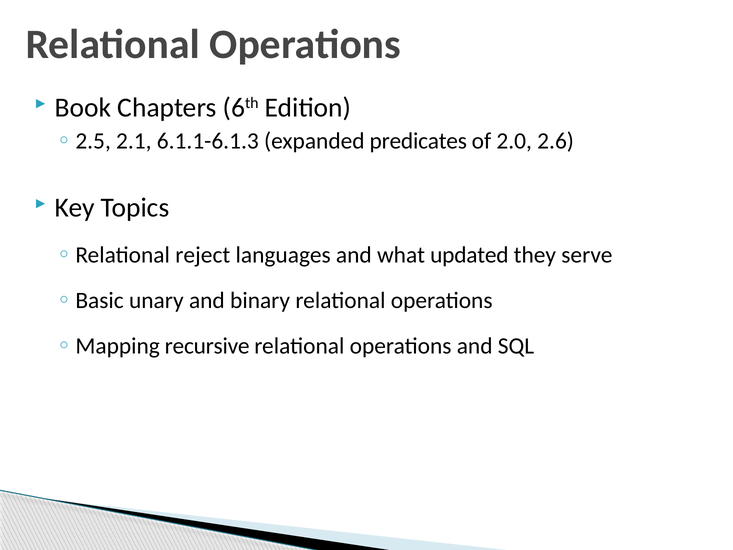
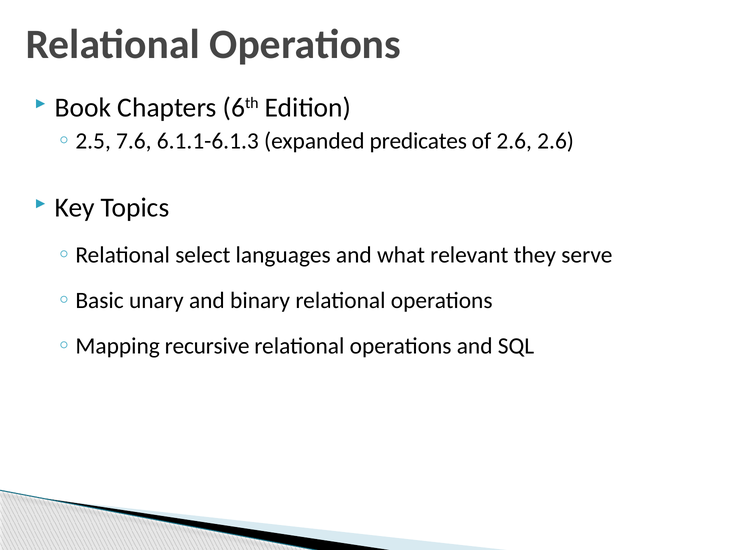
2.1: 2.1 -> 7.6
of 2.0: 2.0 -> 2.6
reject: reject -> select
updated: updated -> relevant
